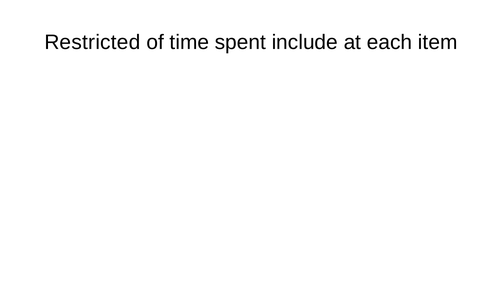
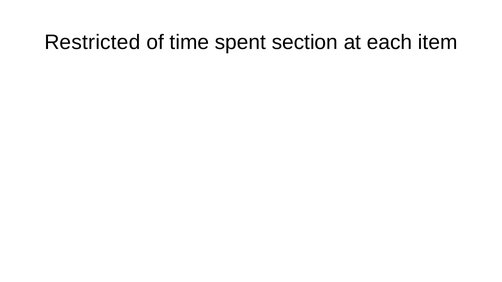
include: include -> section
